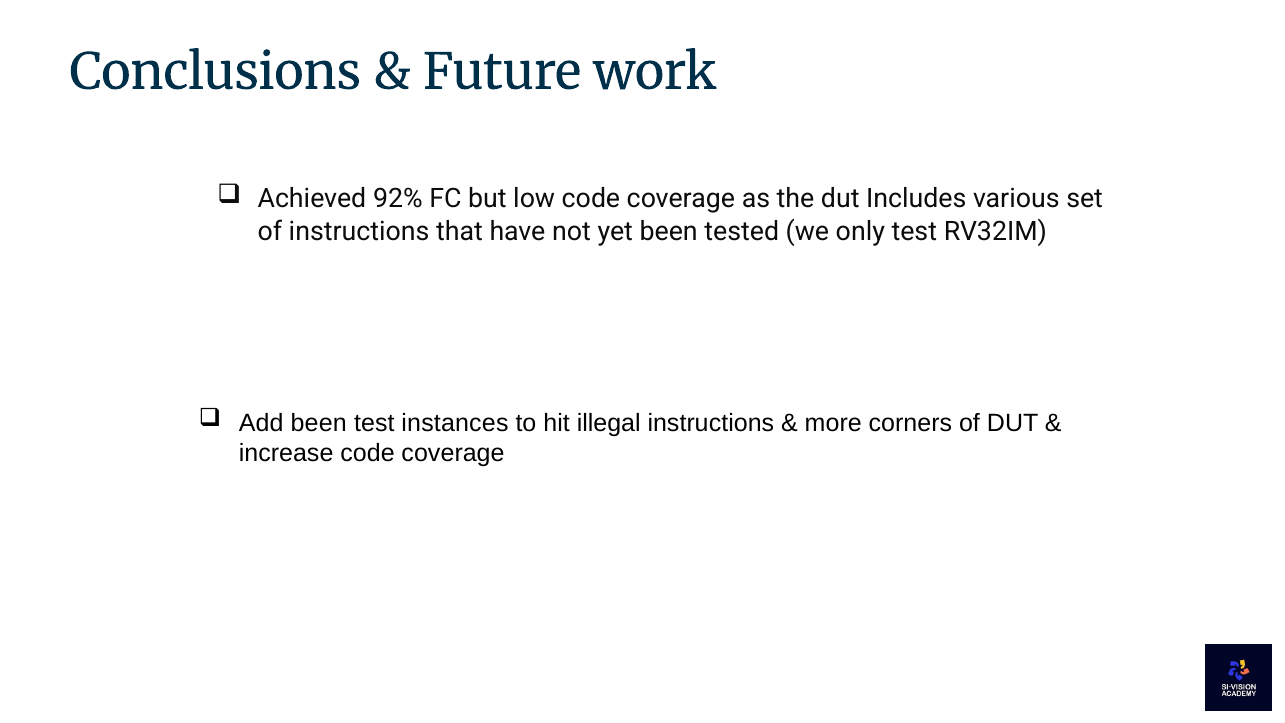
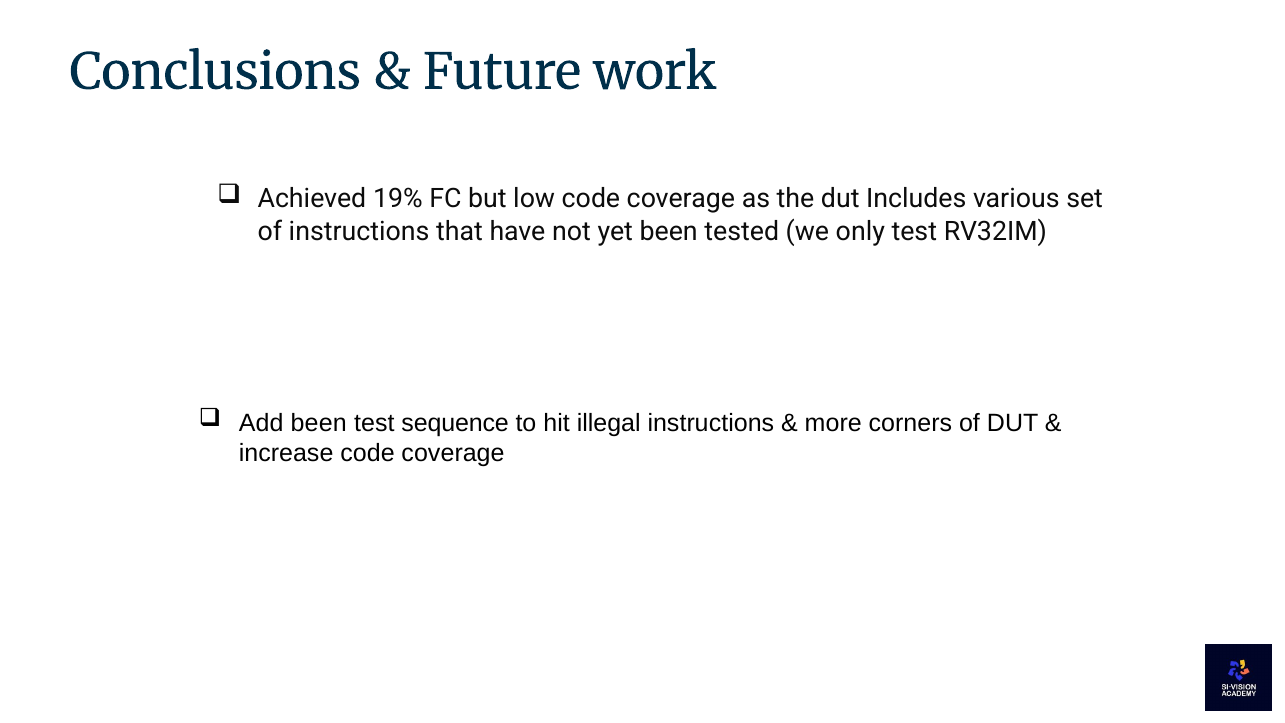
92%: 92% -> 19%
instances: instances -> sequence
